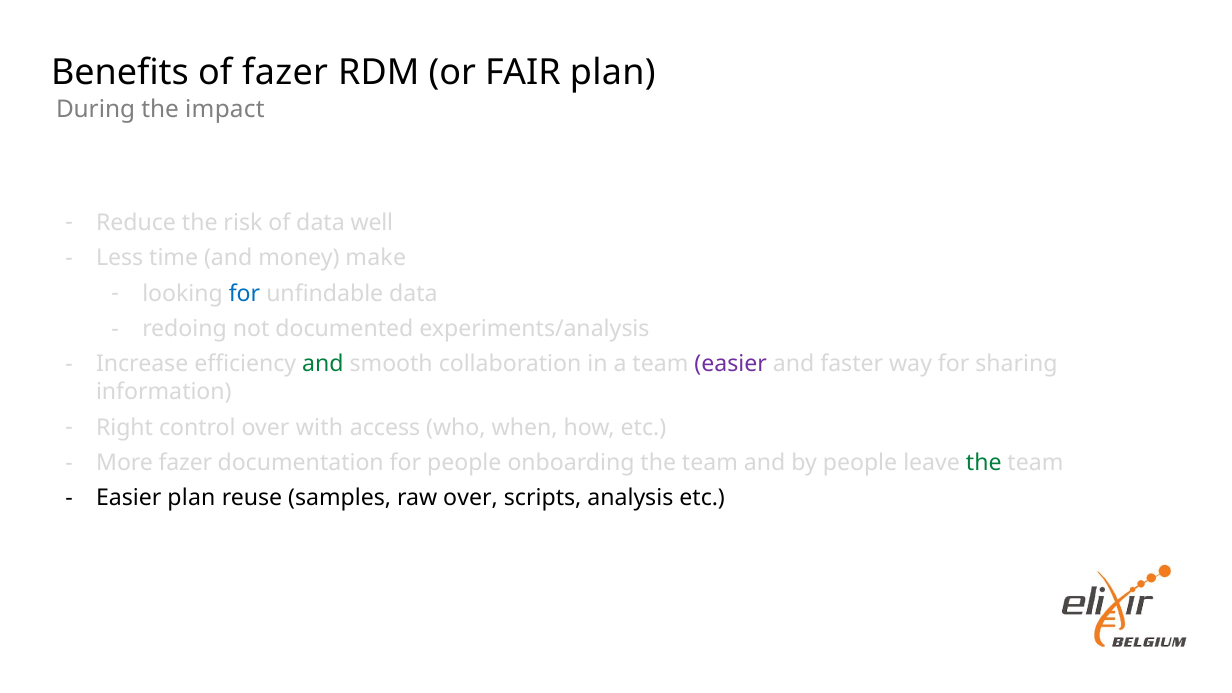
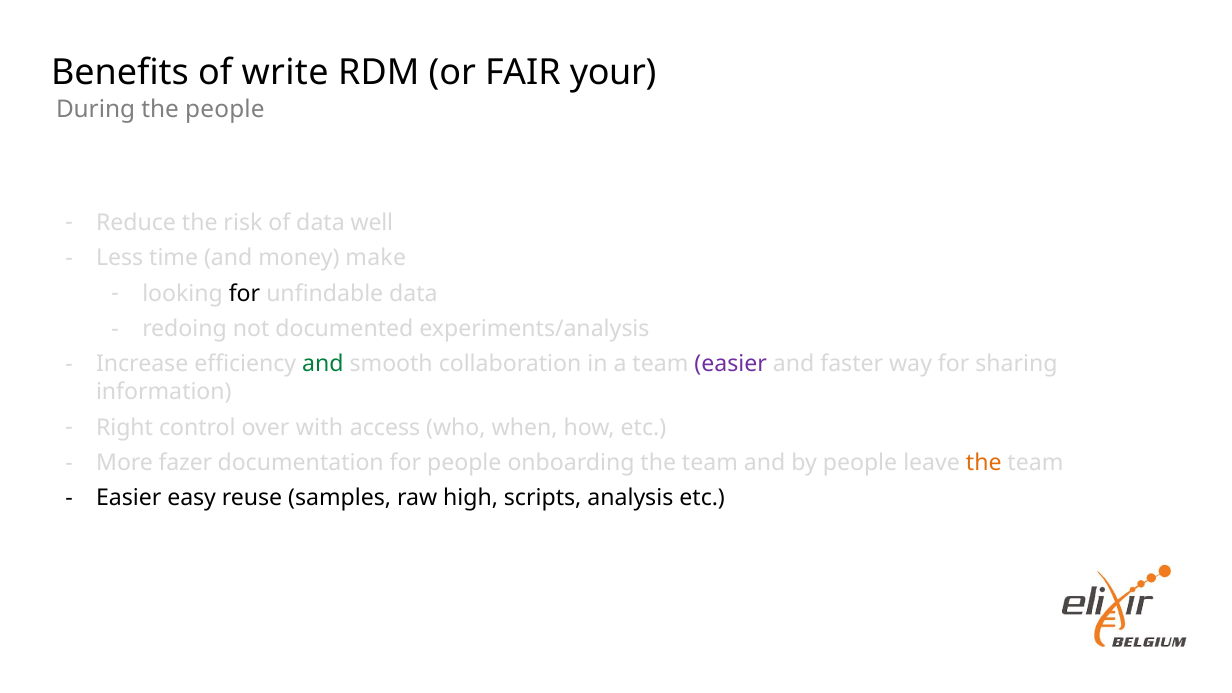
of fazer: fazer -> write
FAIR plan: plan -> your
the impact: impact -> people
for at (245, 293) colour: blue -> black
the at (984, 463) colour: green -> orange
Easier plan: plan -> easy
raw over: over -> high
